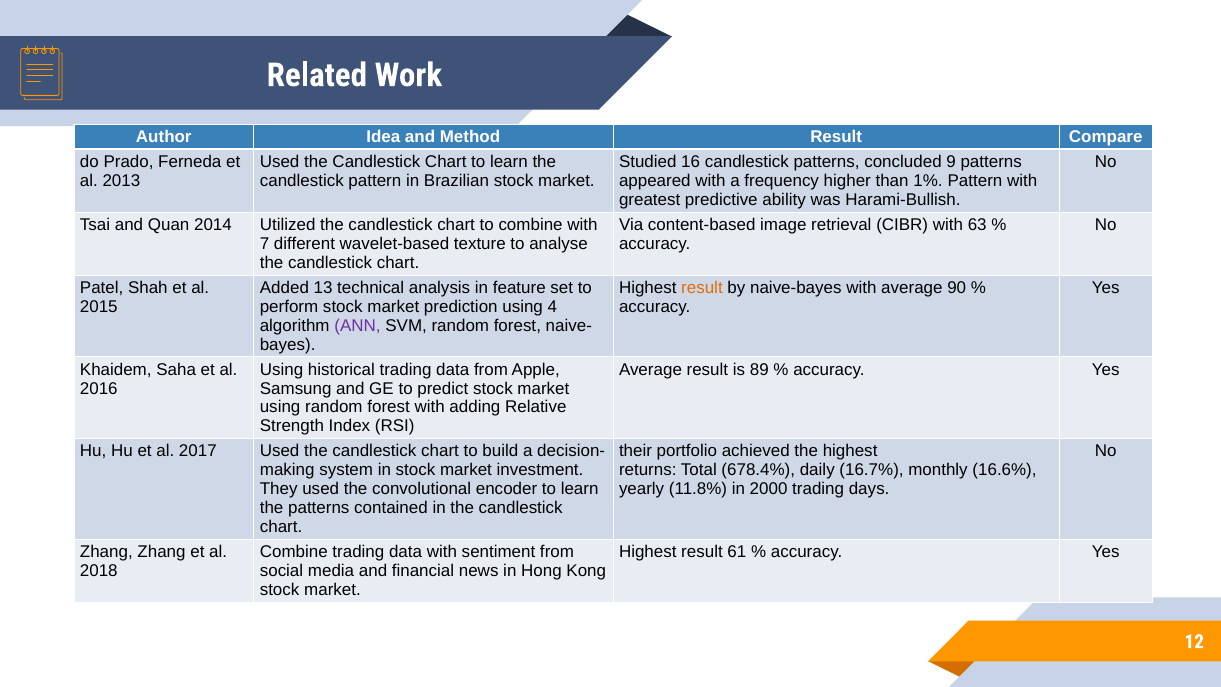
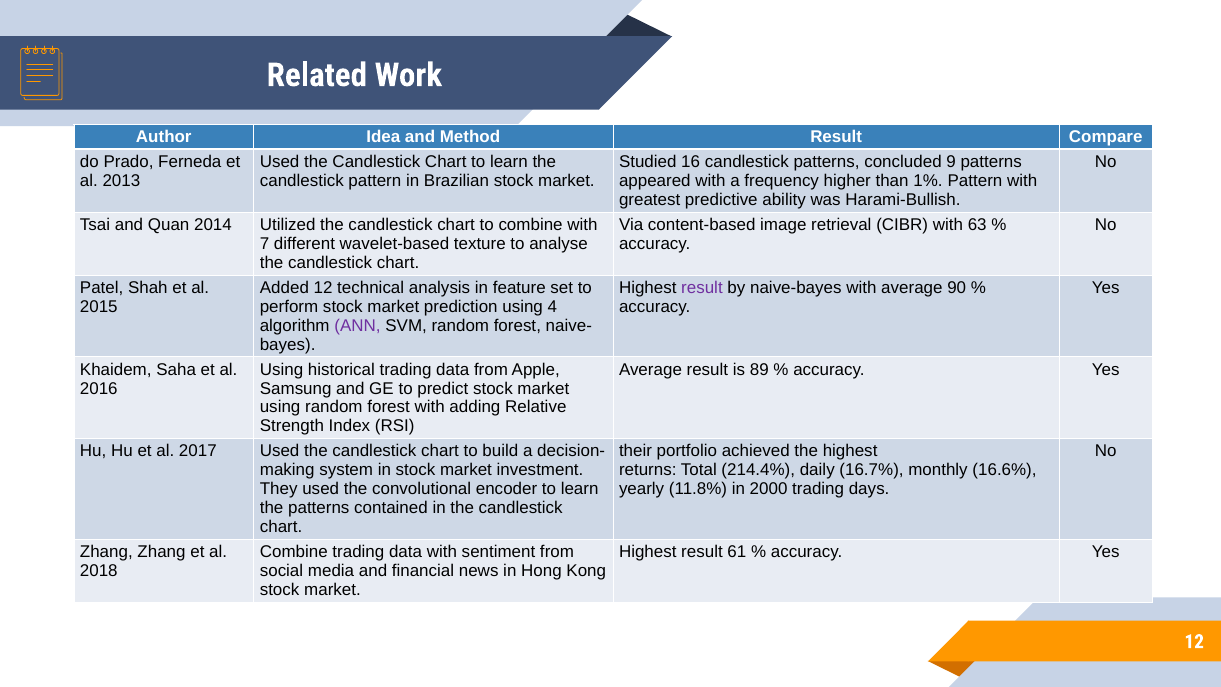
Added 13: 13 -> 12
result at (702, 288) colour: orange -> purple
678.4%: 678.4% -> 214.4%
